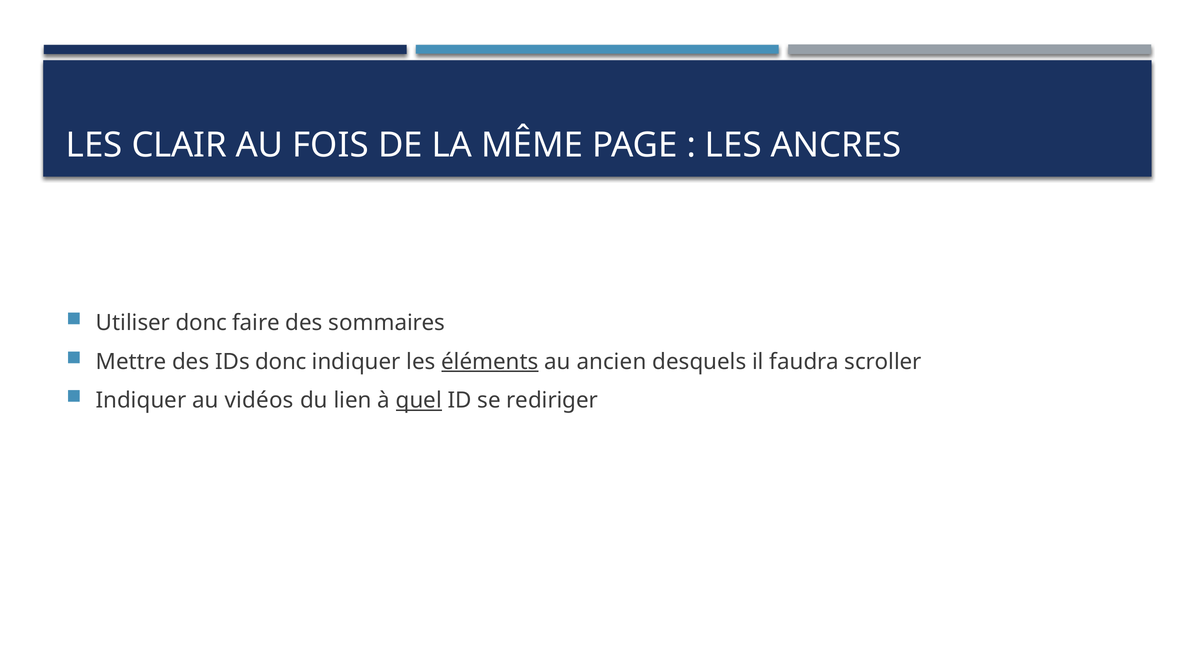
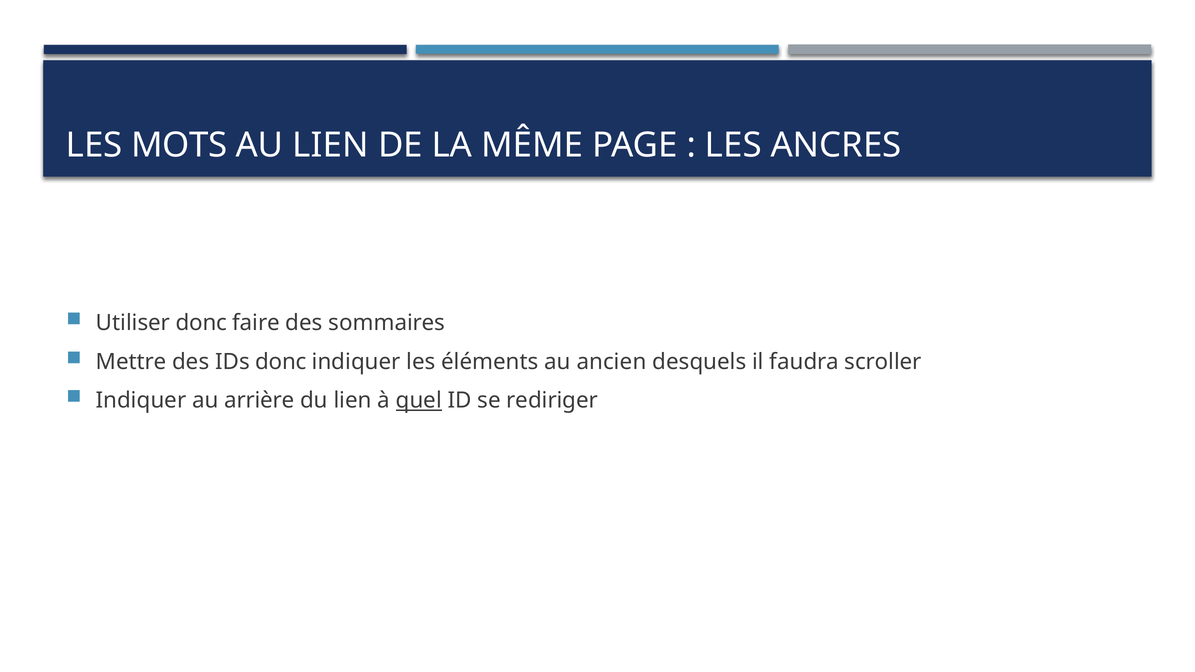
CLAIR: CLAIR -> MOTS
AU FOIS: FOIS -> LIEN
éléments underline: present -> none
vidéos: vidéos -> arrière
